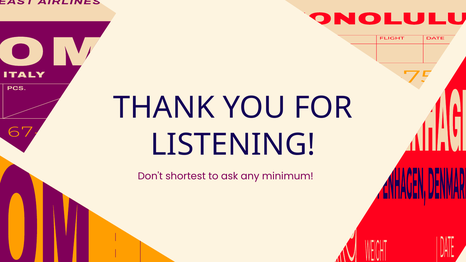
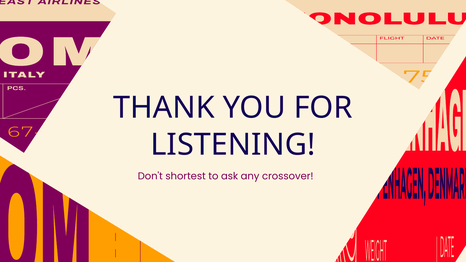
minimum: minimum -> crossover
